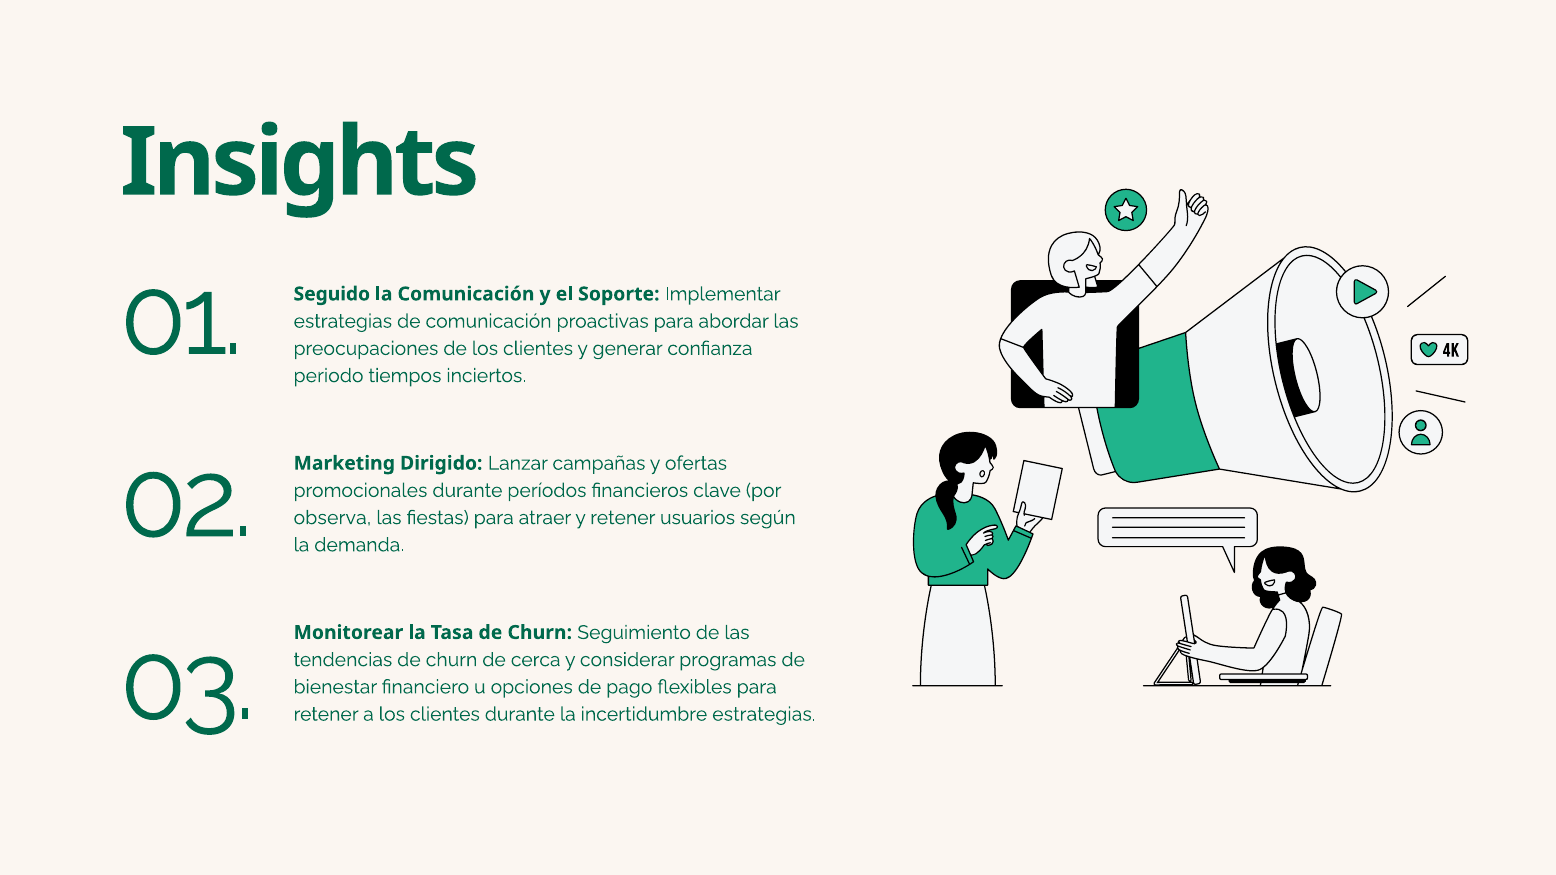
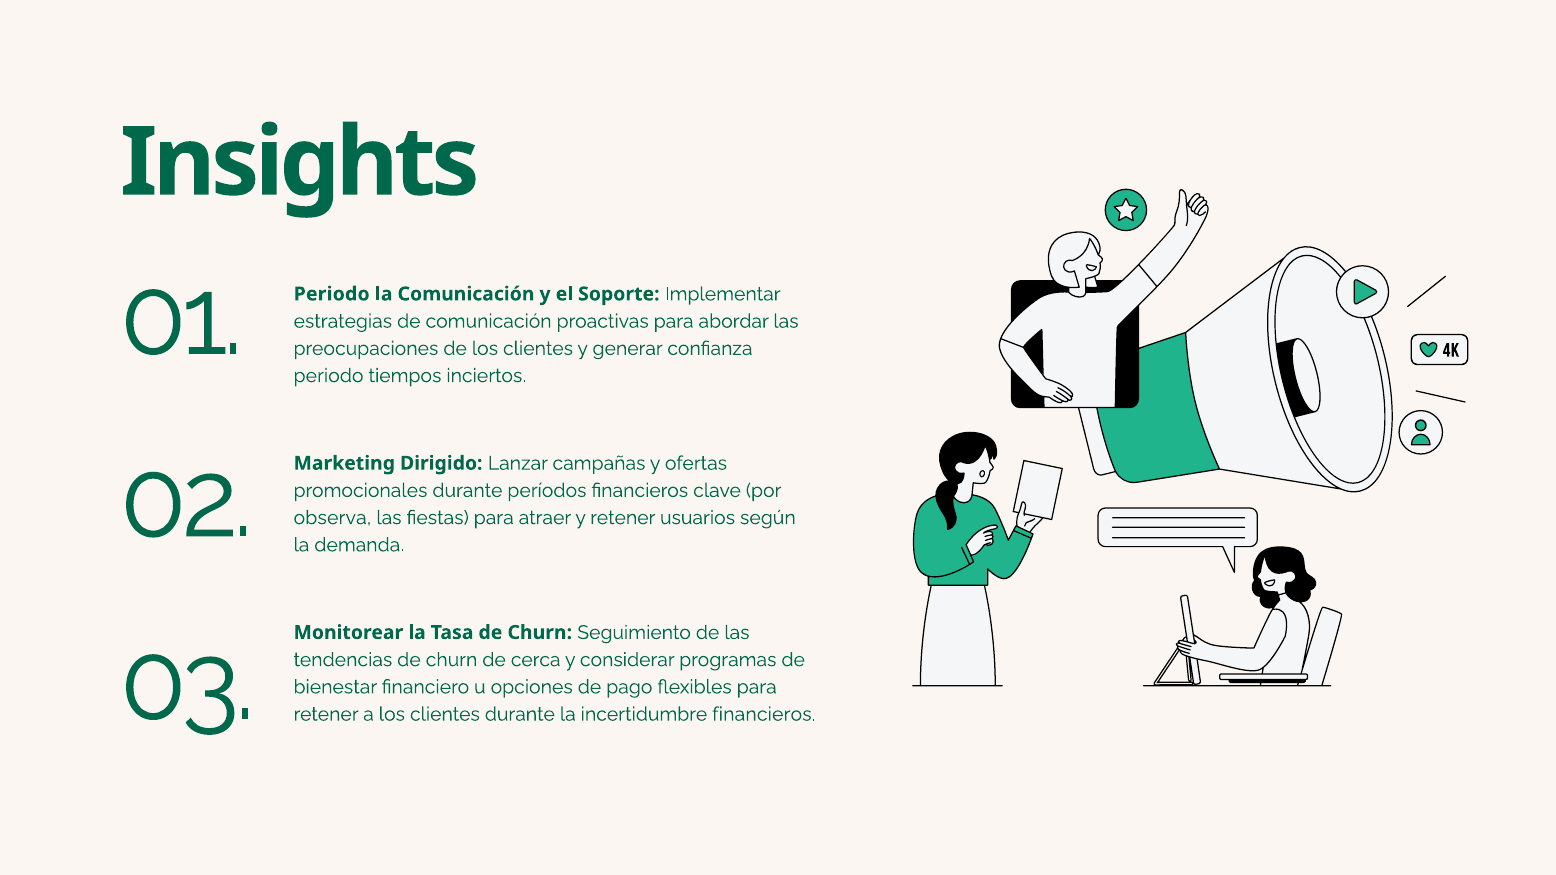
Seguido at (332, 294): Seguido -> Periodo
incertidumbre estrategias: estrategias -> financieros
